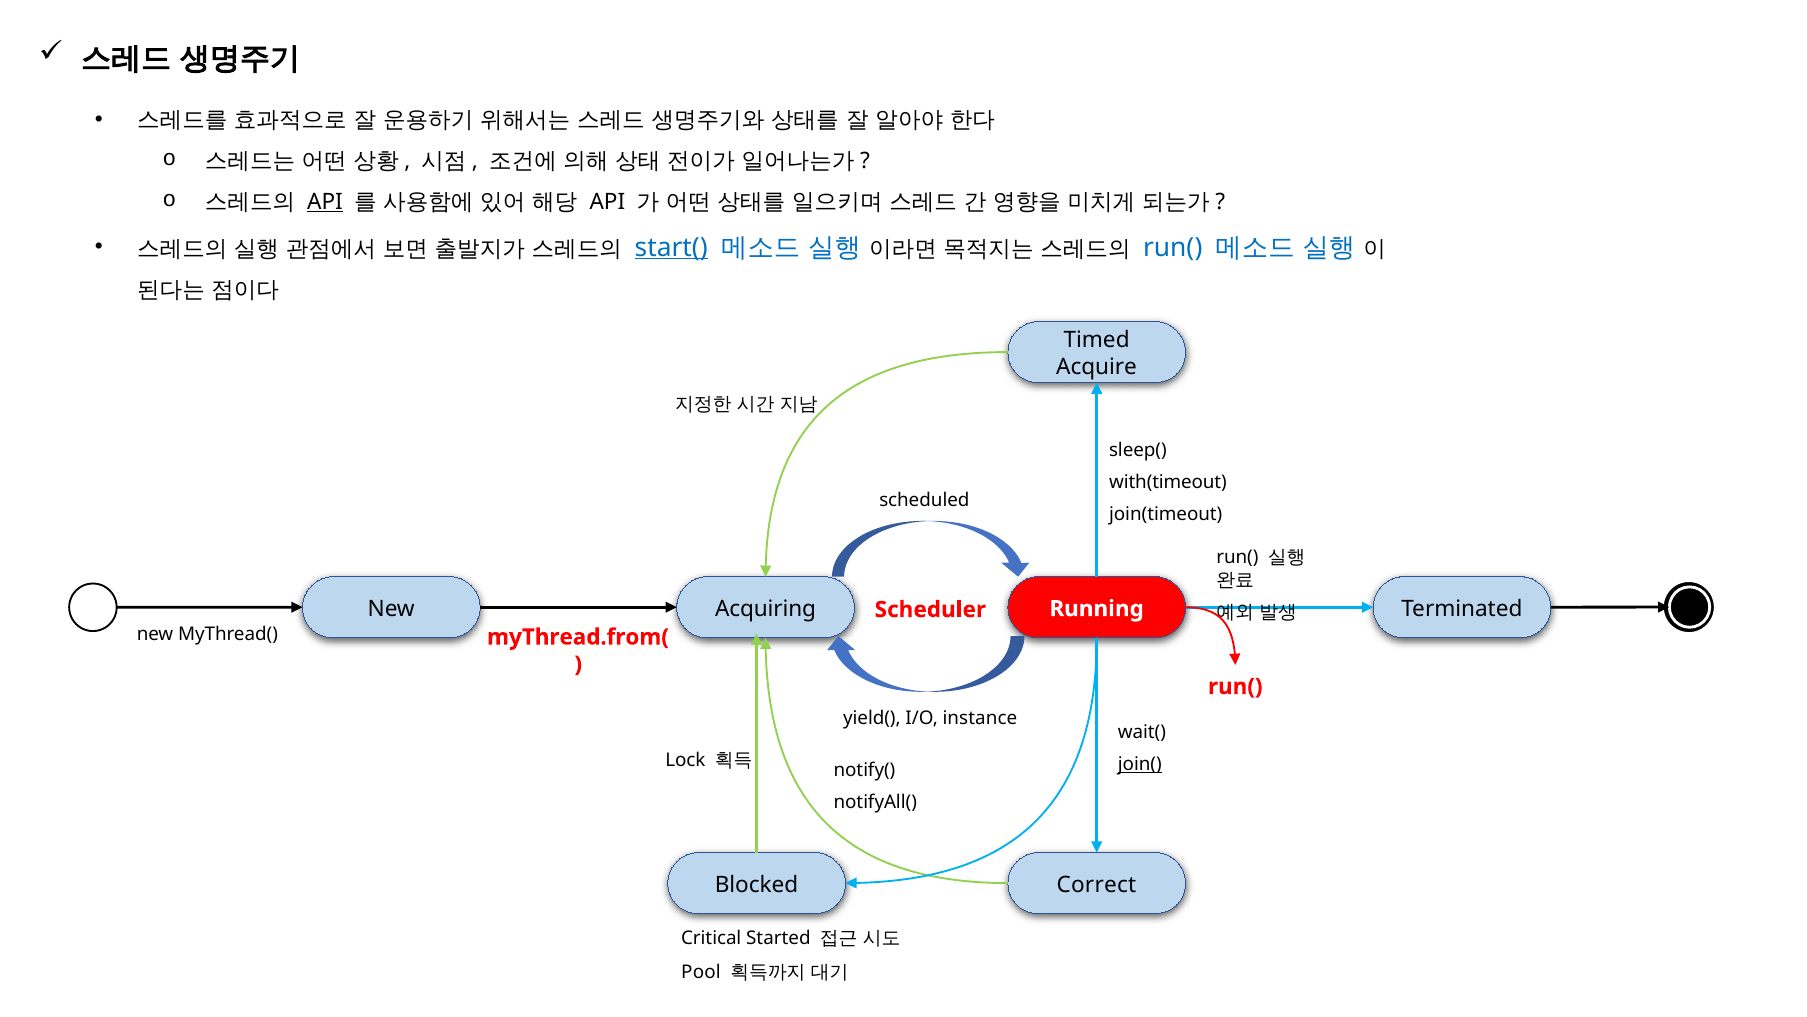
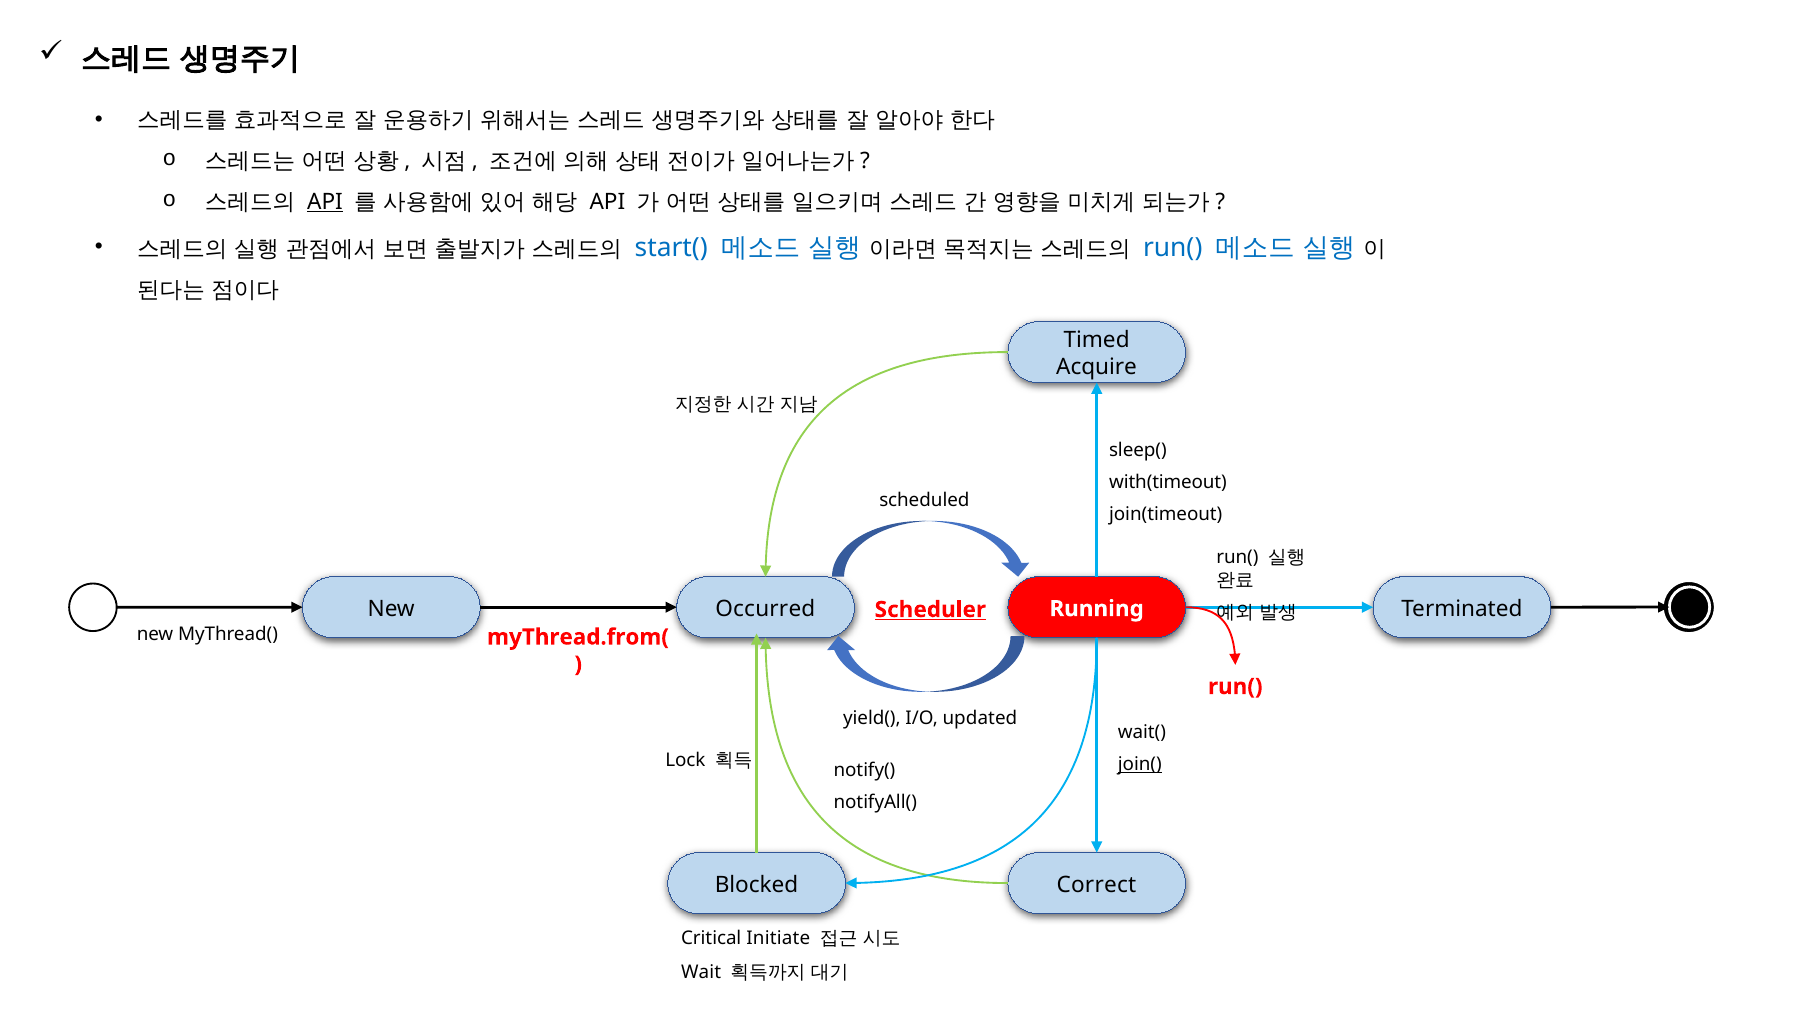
start( underline: present -> none
Acquiring: Acquiring -> Occurred
Scheduler underline: none -> present
instance: instance -> updated
Started: Started -> Initiate
Pool: Pool -> Wait
